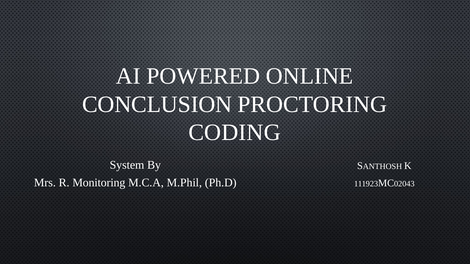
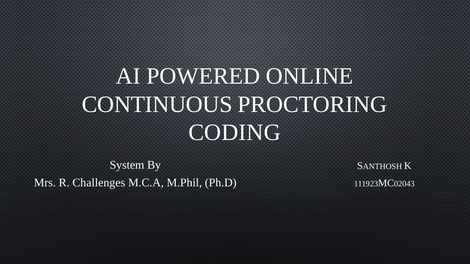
CONCLUSION: CONCLUSION -> CONTINUOUS
Monitoring: Monitoring -> Challenges
